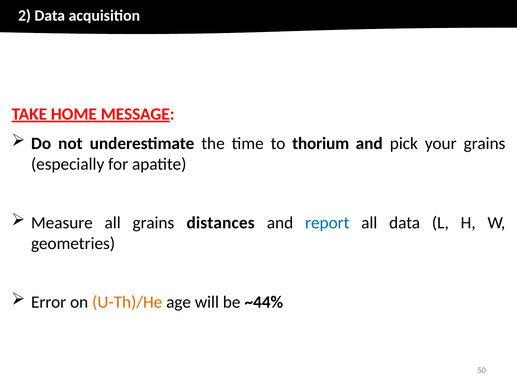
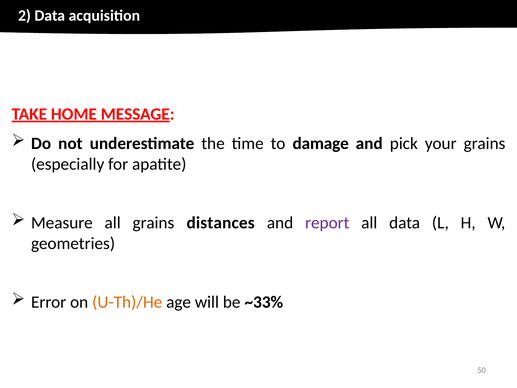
thorium: thorium -> damage
report colour: blue -> purple
~44%: ~44% -> ~33%
